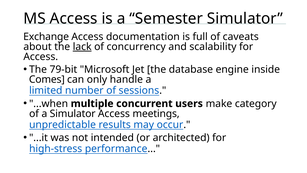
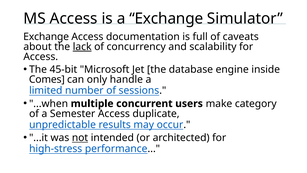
a Semester: Semester -> Exchange
79-bit: 79-bit -> 45-bit
a Simulator: Simulator -> Semester
meetings: meetings -> duplicate
not underline: none -> present
